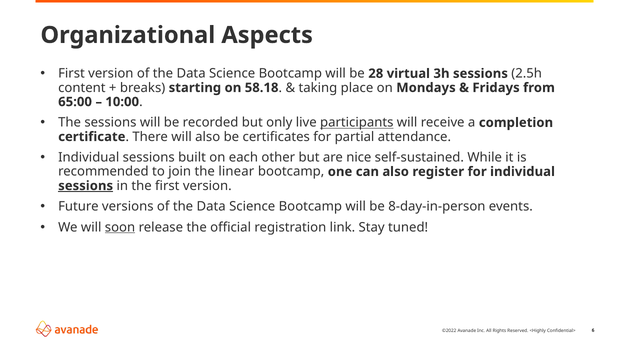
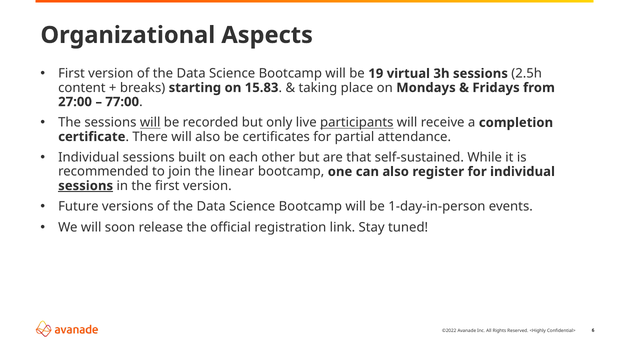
28: 28 -> 19
58.18: 58.18 -> 15.83
65:00: 65:00 -> 27:00
10:00: 10:00 -> 77:00
will at (150, 123) underline: none -> present
nice: nice -> that
8-day-in-person: 8-day-in-person -> 1-day-in-person
soon underline: present -> none
